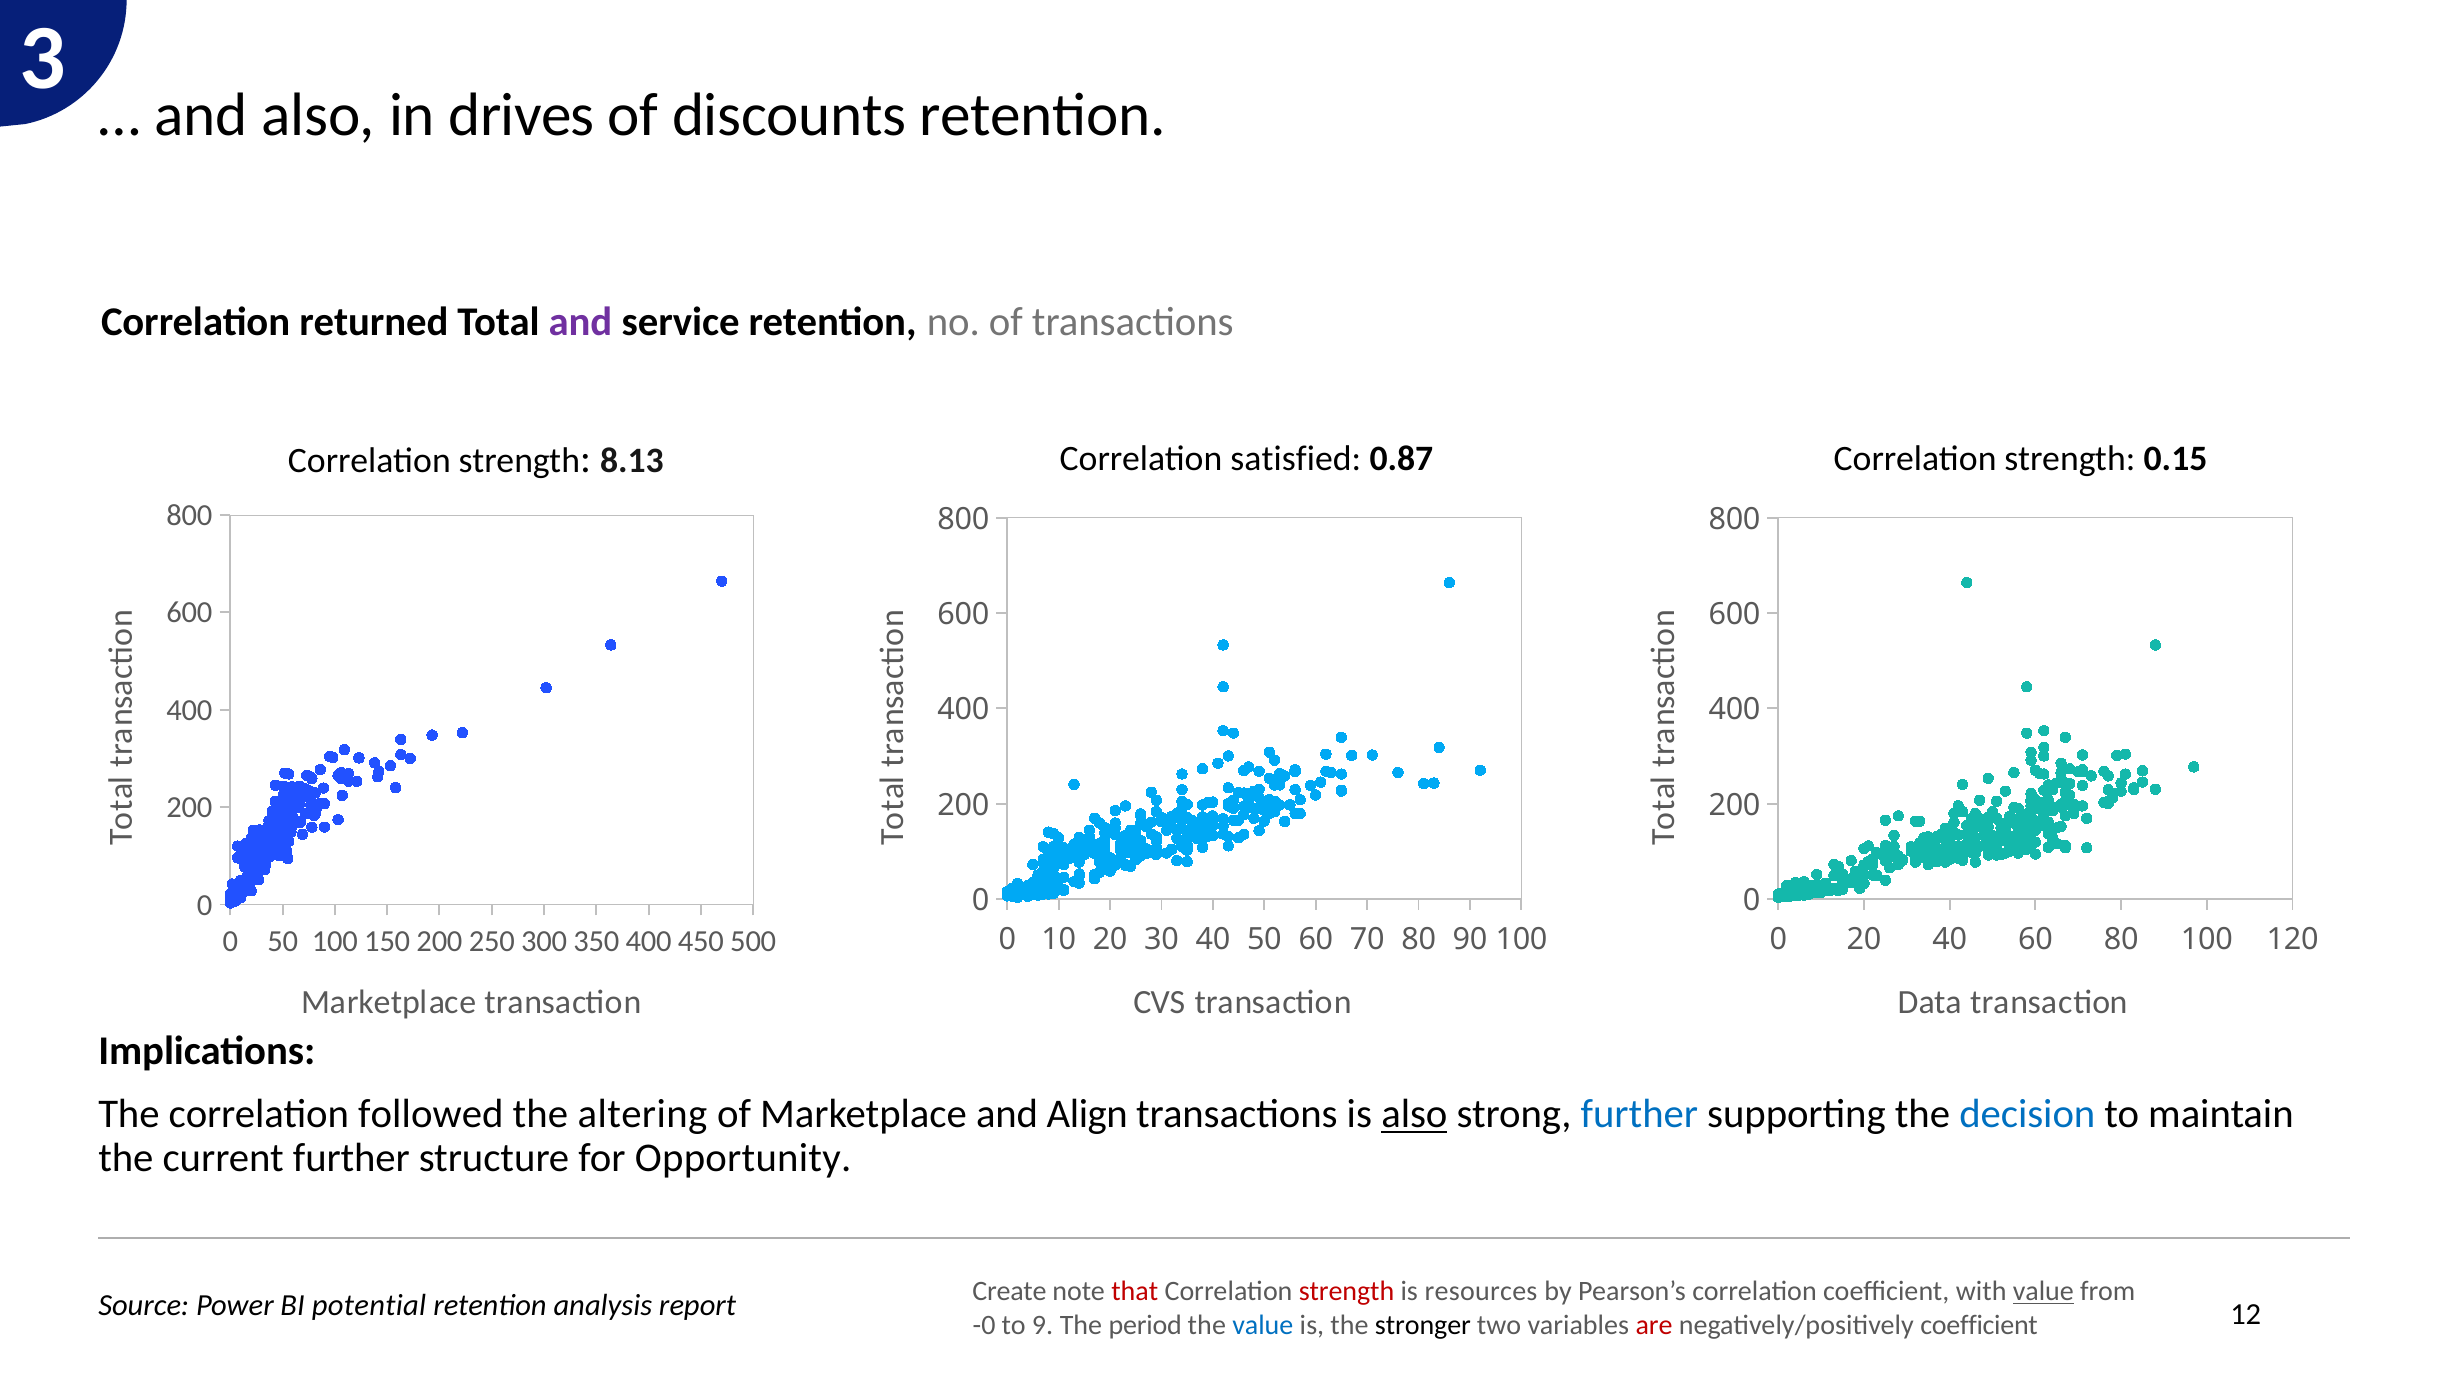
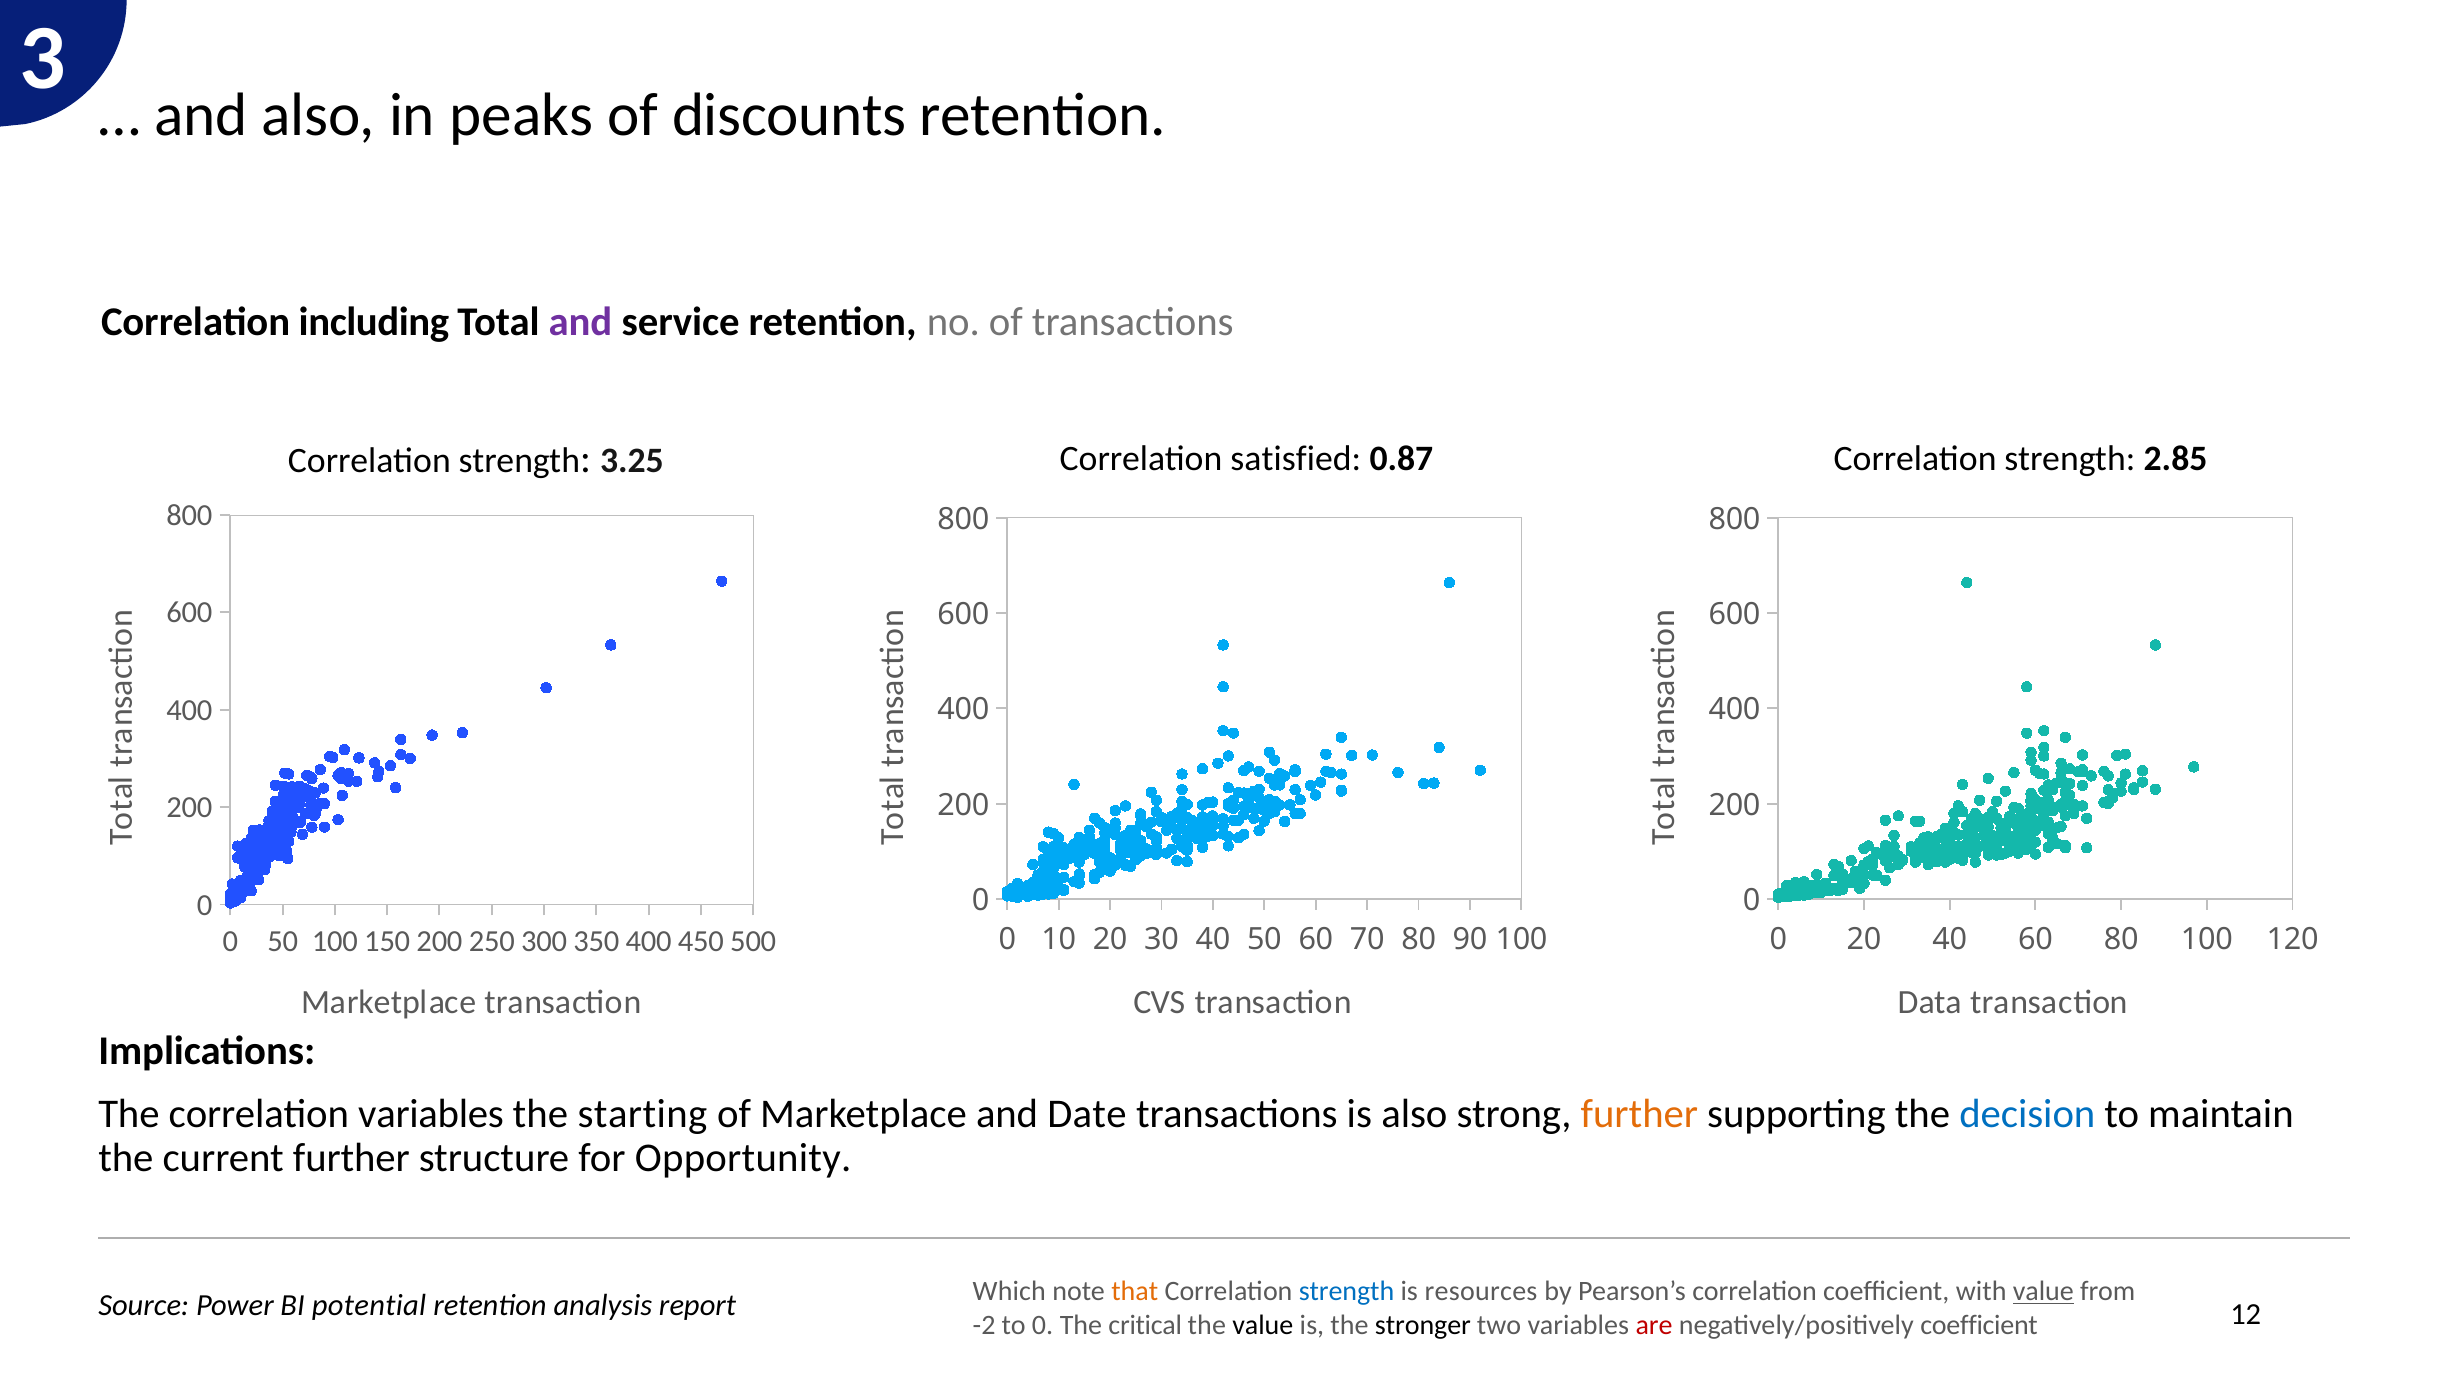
drives: drives -> peaks
returned: returned -> including
8.13: 8.13 -> 3.25
0.15: 0.15 -> 2.85
correlation followed: followed -> variables
altering: altering -> starting
Align: Align -> Date
also at (1414, 1114) underline: present -> none
further at (1639, 1114) colour: blue -> orange
Create: Create -> Which
that colour: red -> orange
strength at (1346, 1291) colour: red -> blue
-0: -0 -> -2
to 9: 9 -> 0
period: period -> critical
value at (1263, 1325) colour: blue -> black
